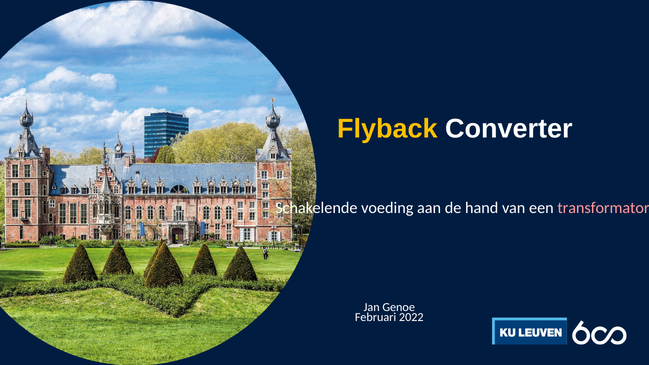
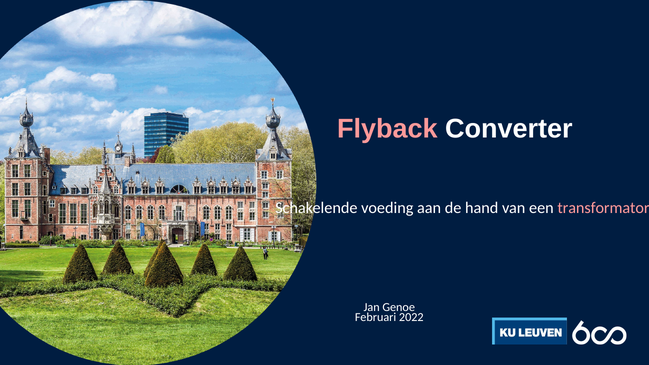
Flyback colour: yellow -> pink
